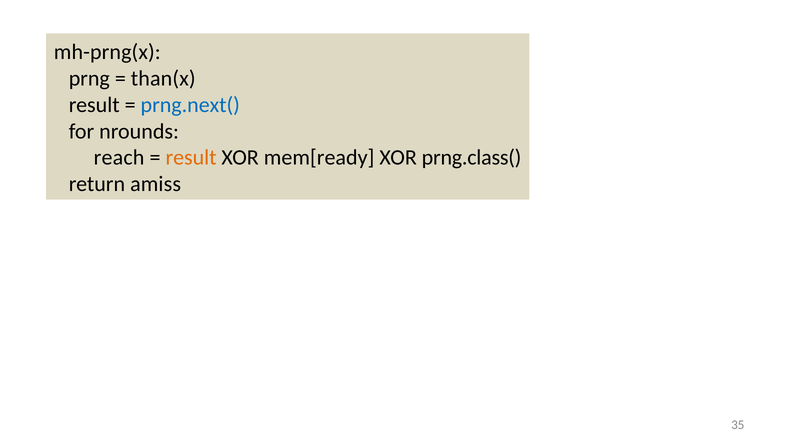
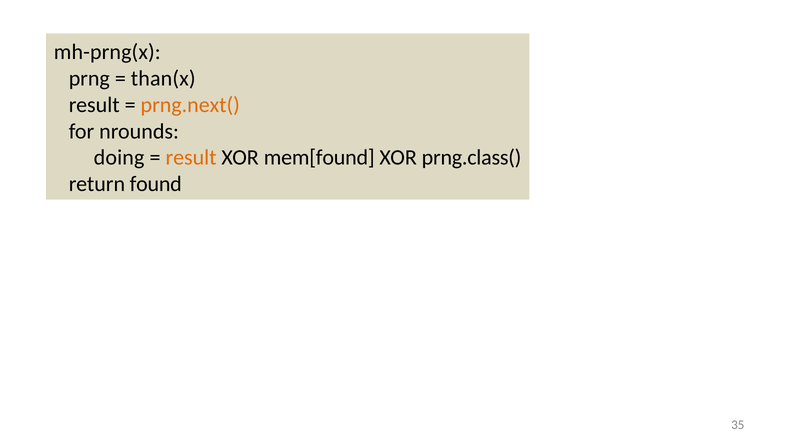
prng.next( colour: blue -> orange
reach: reach -> doing
mem[ready: mem[ready -> mem[found
amiss: amiss -> found
